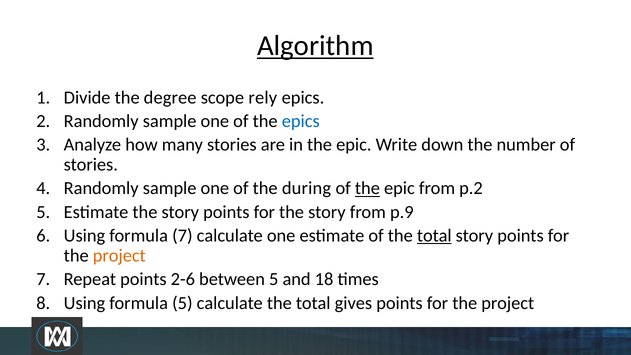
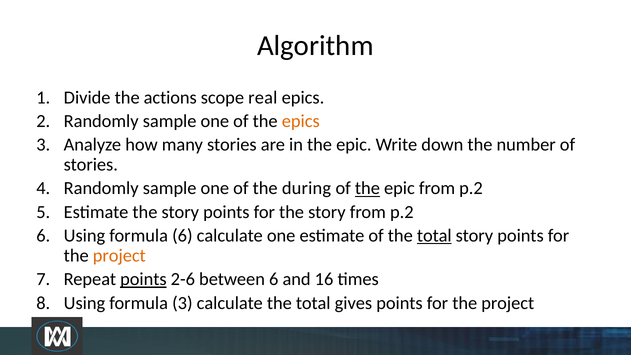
Algorithm underline: present -> none
degree: degree -> actions
rely: rely -> real
epics at (301, 121) colour: blue -> orange
story from p.9: p.9 -> p.2
formula 7: 7 -> 6
points at (143, 279) underline: none -> present
between 5: 5 -> 6
18: 18 -> 16
formula 5: 5 -> 3
